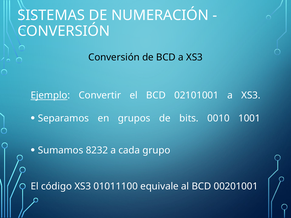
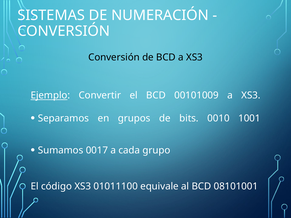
02101001: 02101001 -> 00101009
8232: 8232 -> 0017
00201001: 00201001 -> 08101001
